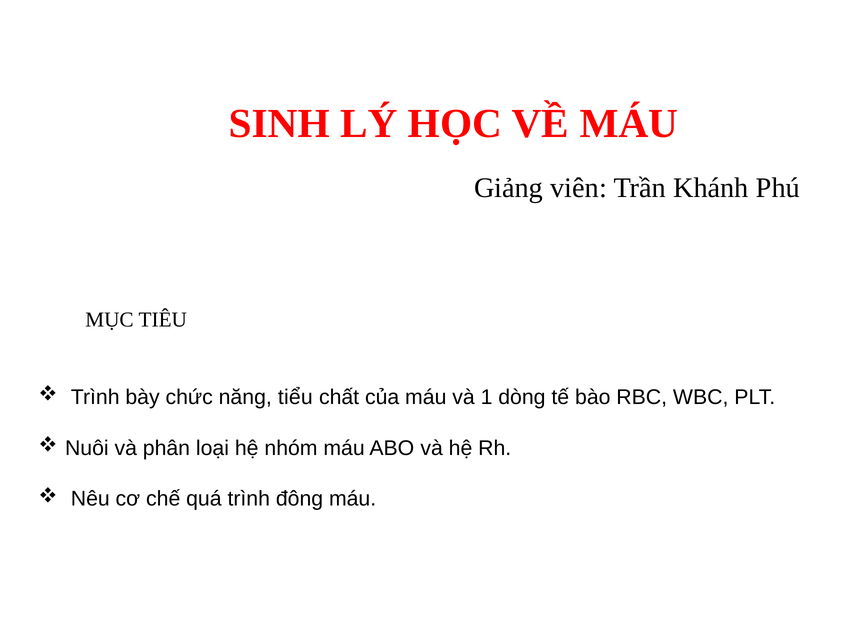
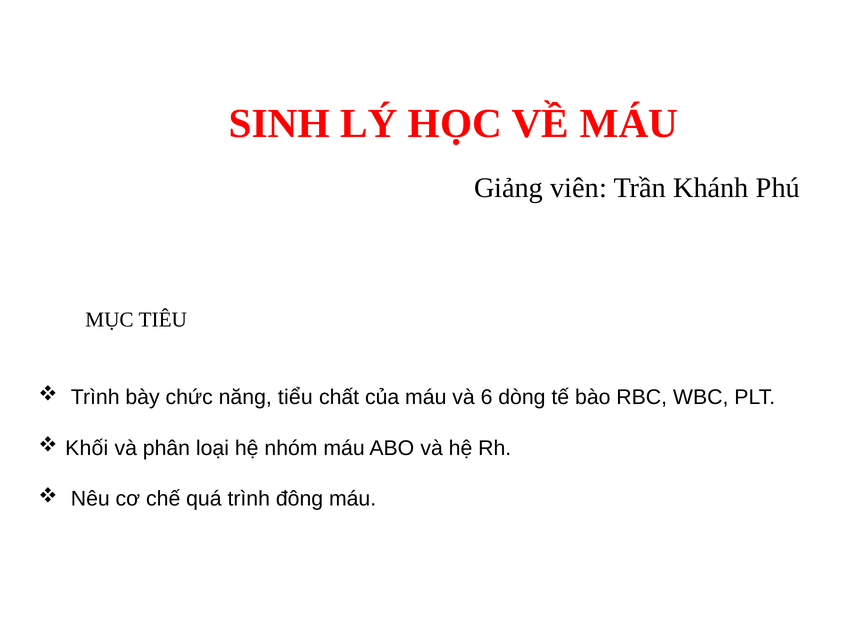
1: 1 -> 6
Nuôi: Nuôi -> Khối
